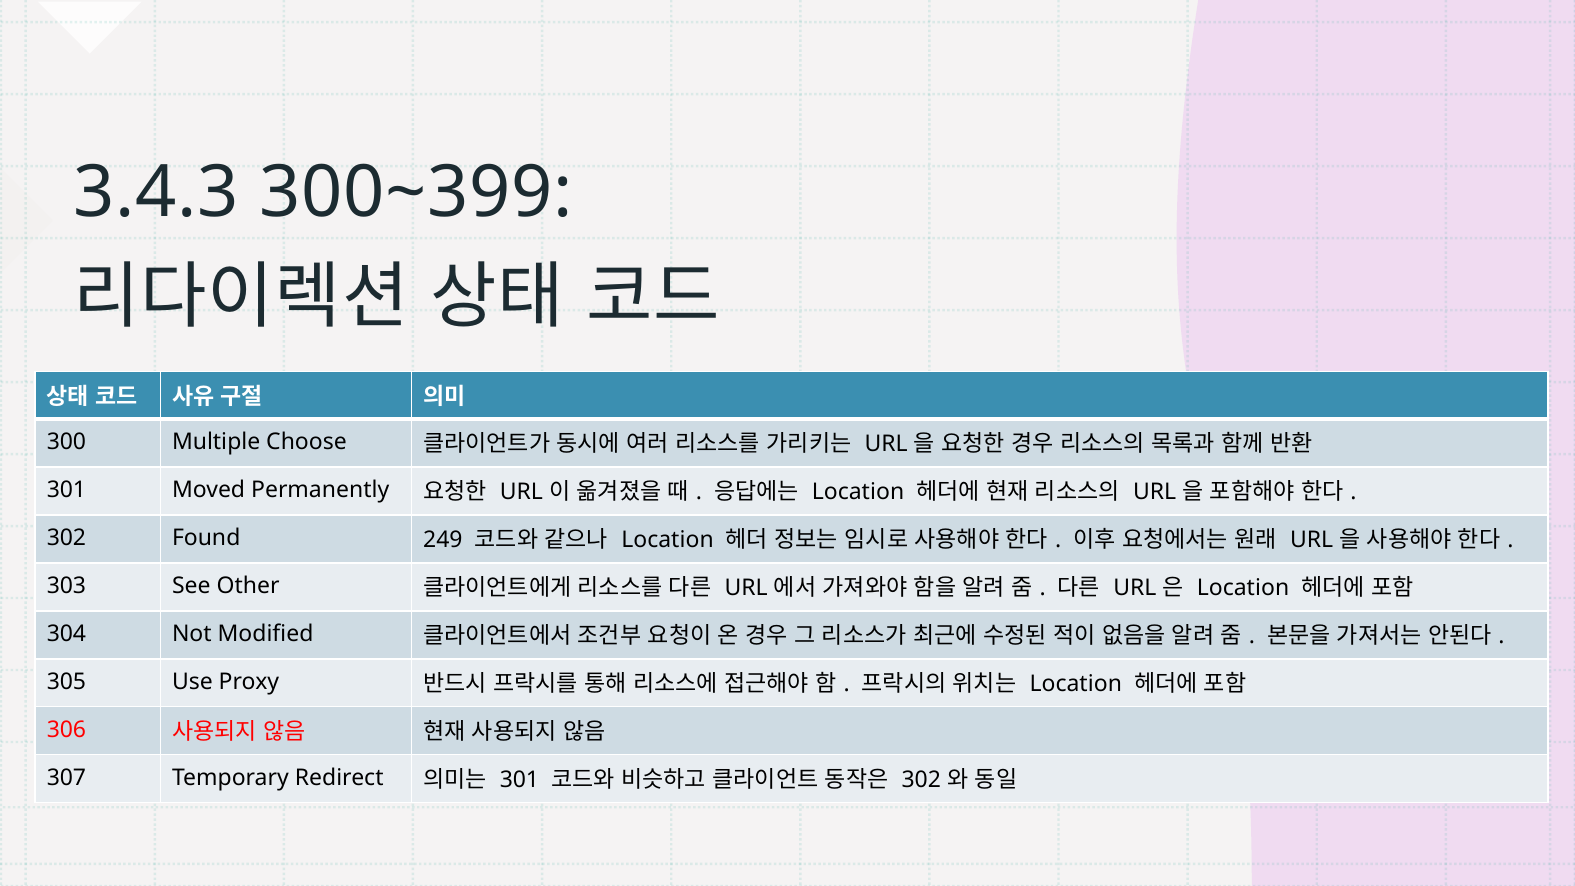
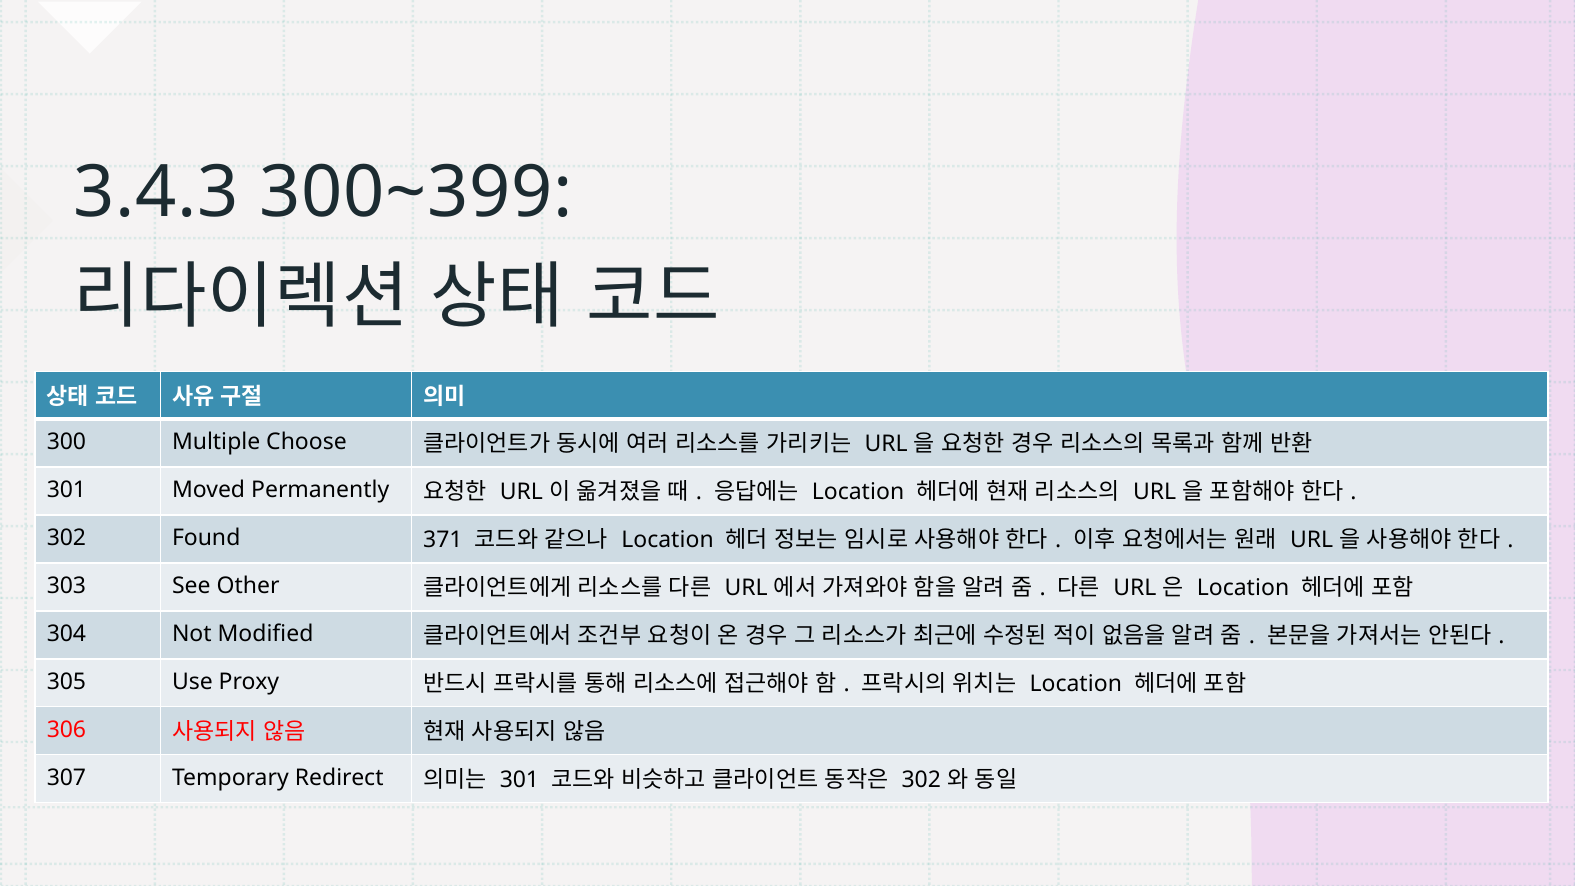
249: 249 -> 371
